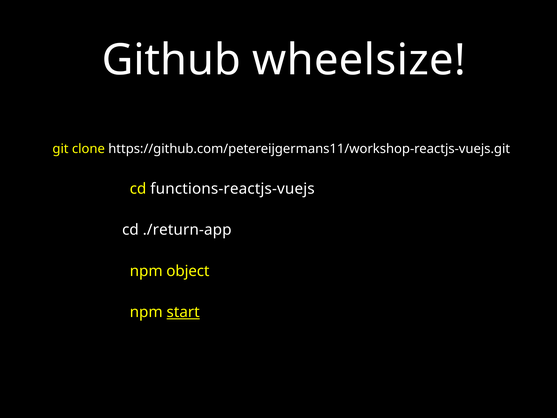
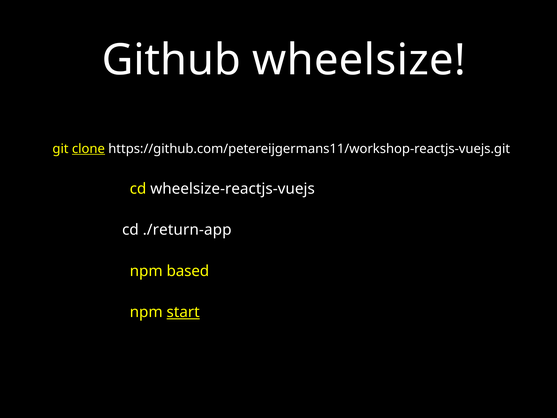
clone underline: none -> present
functions-reactjs-vuejs: functions-reactjs-vuejs -> wheelsize-reactjs-vuejs
object: object -> based
